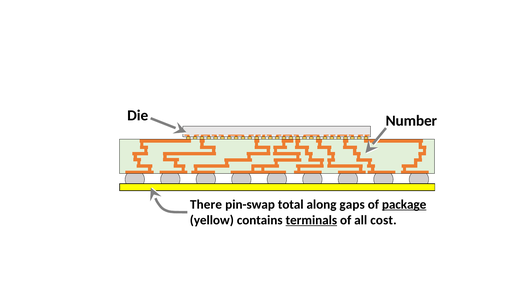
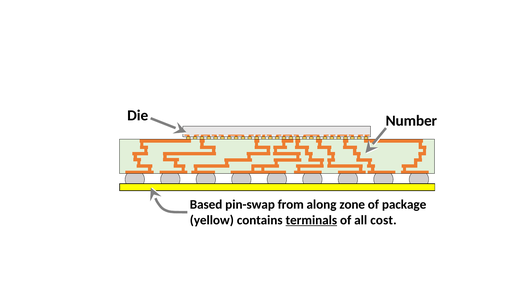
There: There -> Based
total: total -> from
gaps: gaps -> zone
package underline: present -> none
